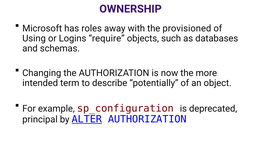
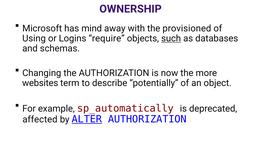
roles: roles -> mind
such underline: none -> present
intended: intended -> websites
sp_configuration: sp_configuration -> sp_automatically
principal: principal -> affected
